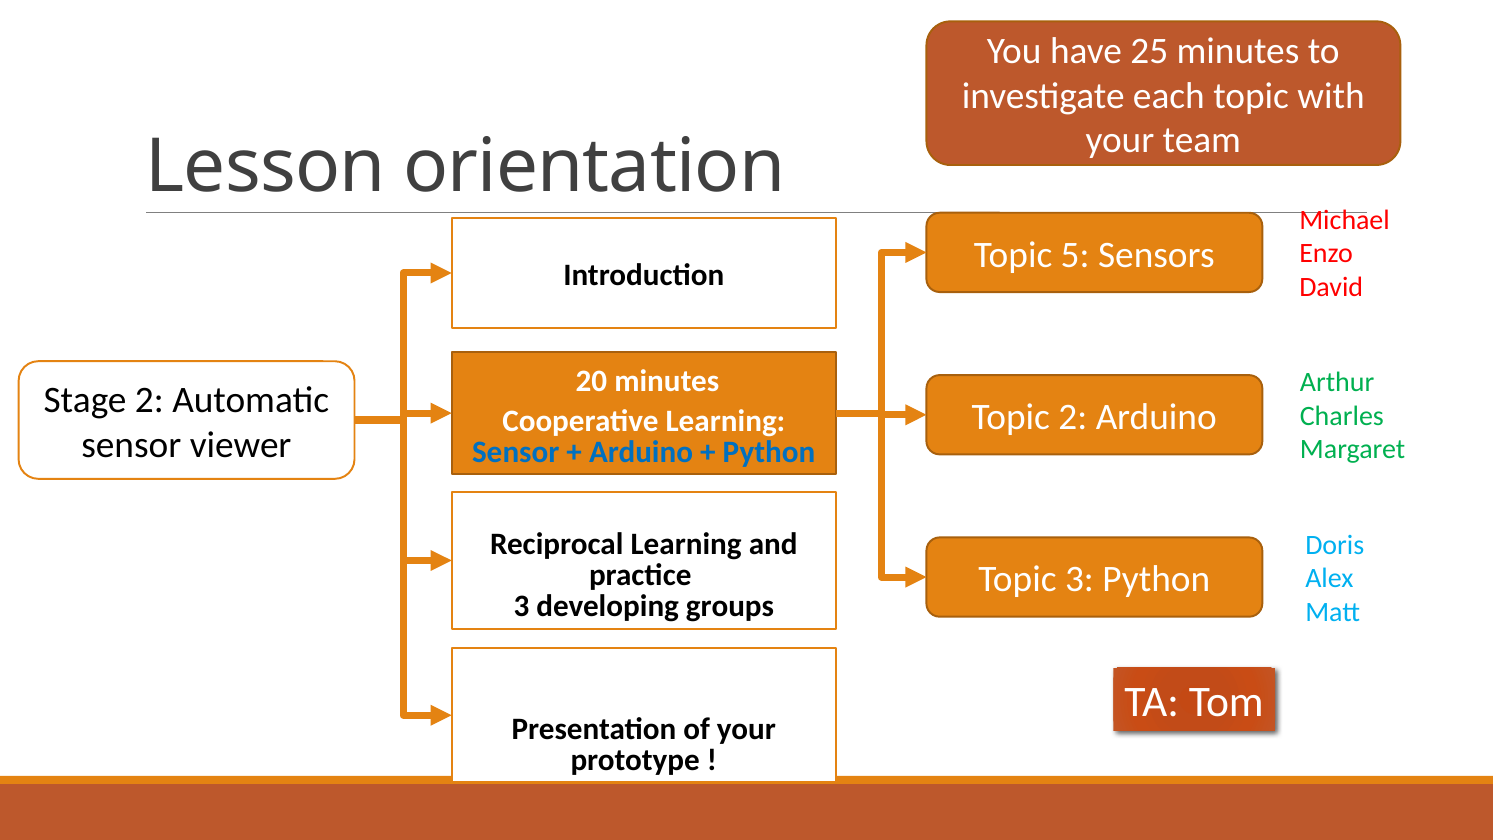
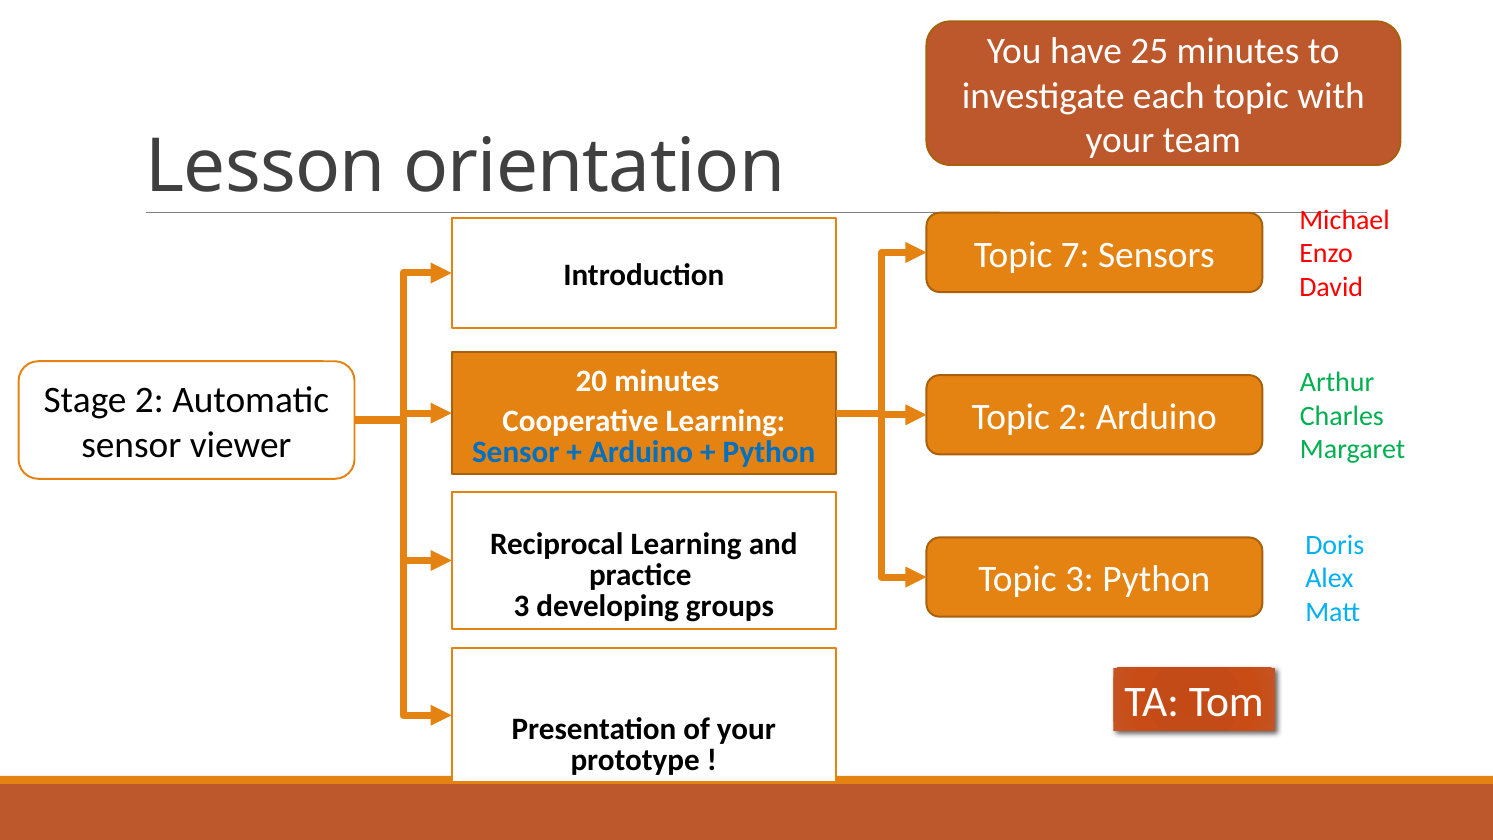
5: 5 -> 7
